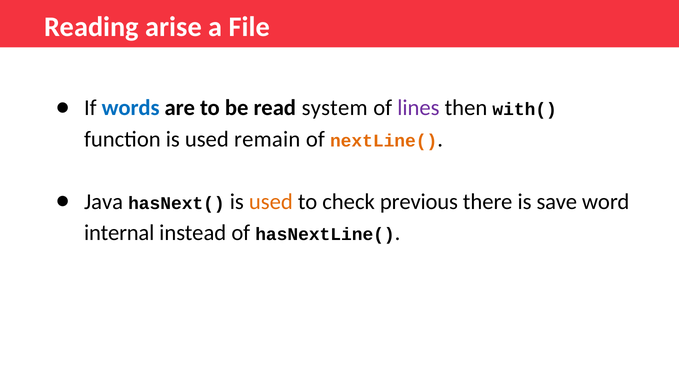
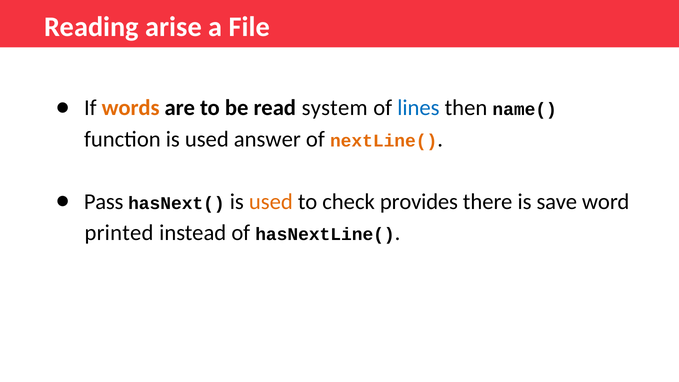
words colour: blue -> orange
lines colour: purple -> blue
with(: with( -> name(
remain: remain -> answer
Java: Java -> Pass
previous: previous -> provides
internal: internal -> printed
